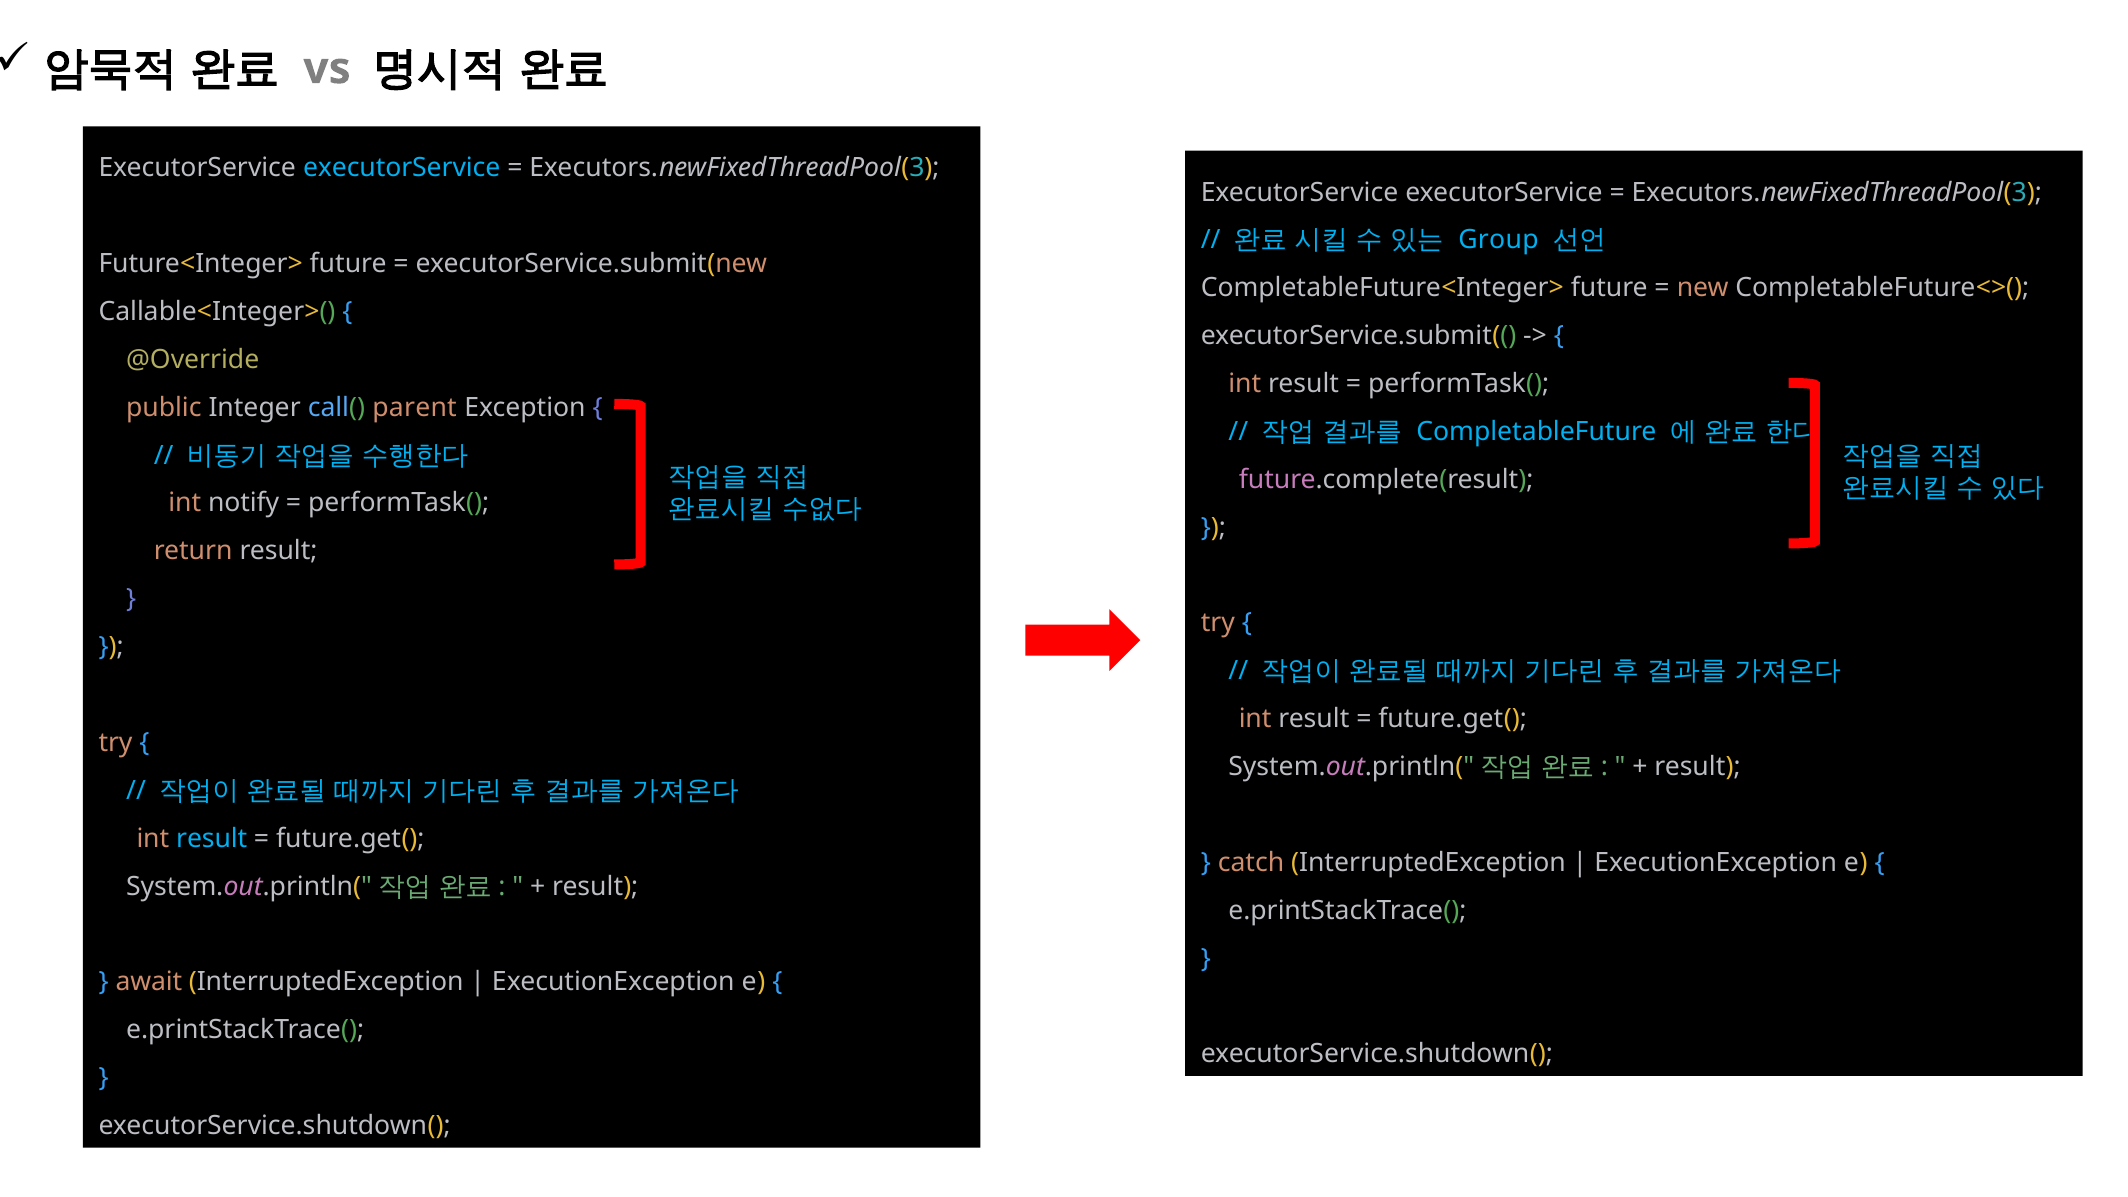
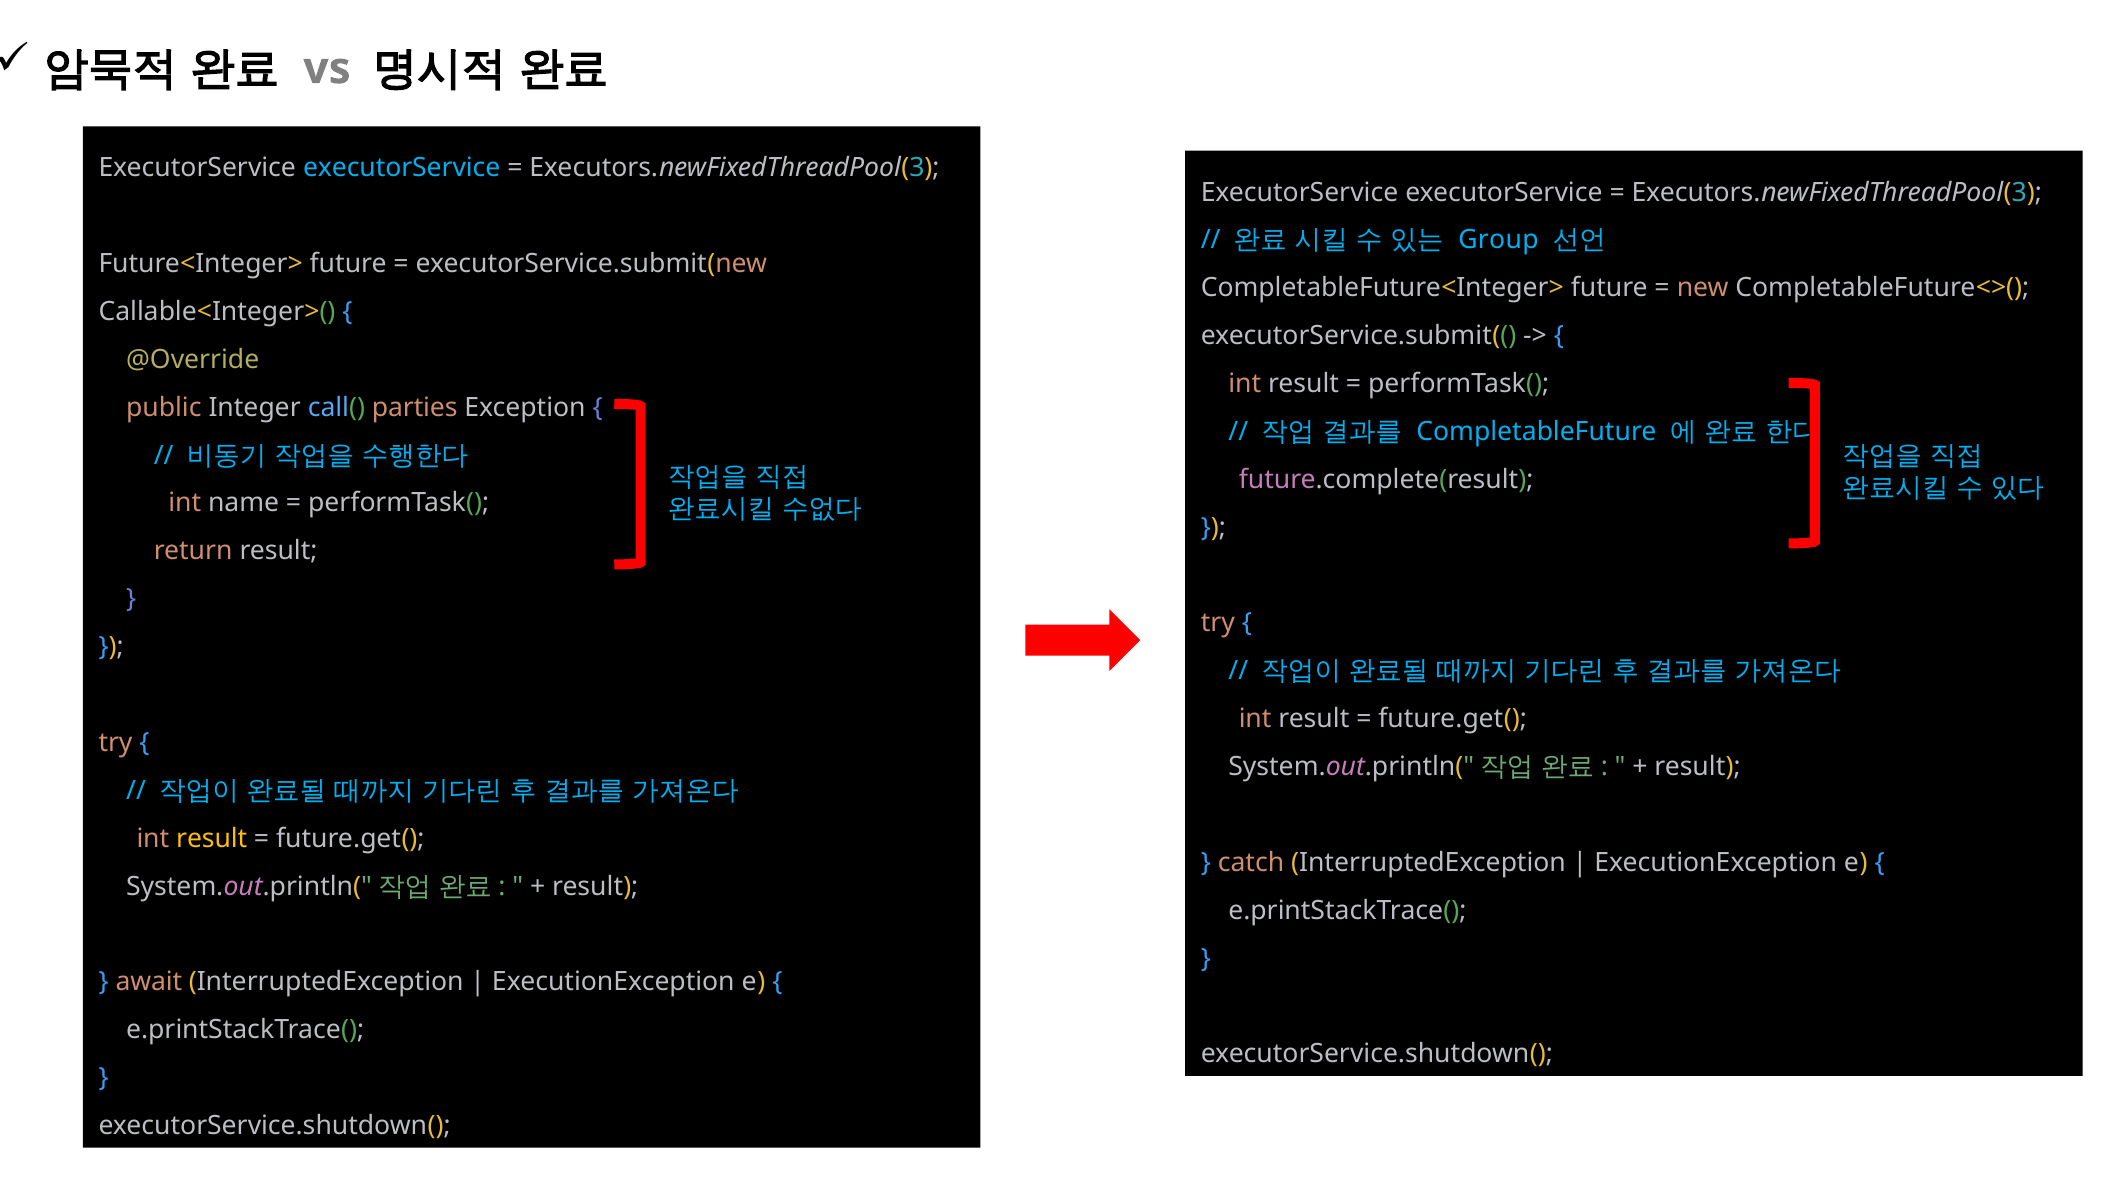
parent: parent -> parties
notify: notify -> name
result at (212, 838) colour: light blue -> yellow
